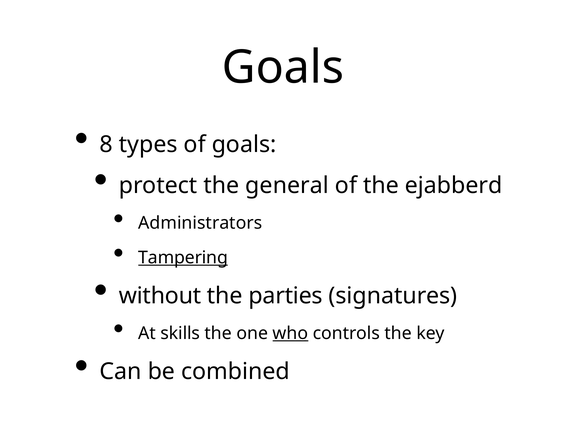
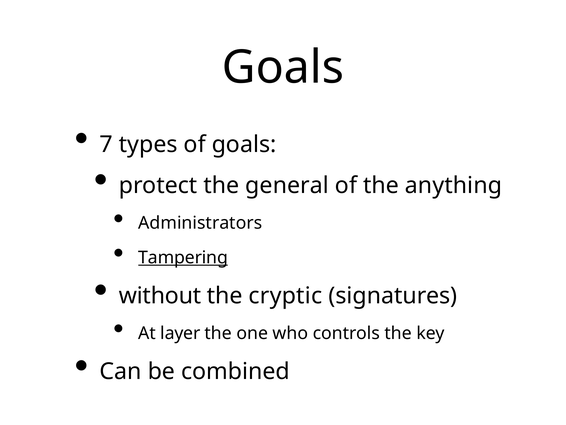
8: 8 -> 7
ejabberd: ejabberd -> anything
parties: parties -> cryptic
skills: skills -> layer
who underline: present -> none
